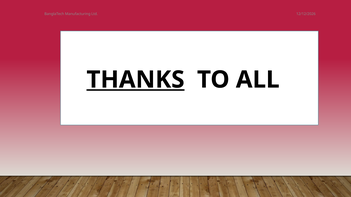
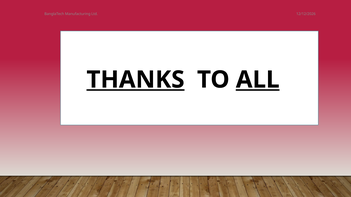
ALL underline: none -> present
